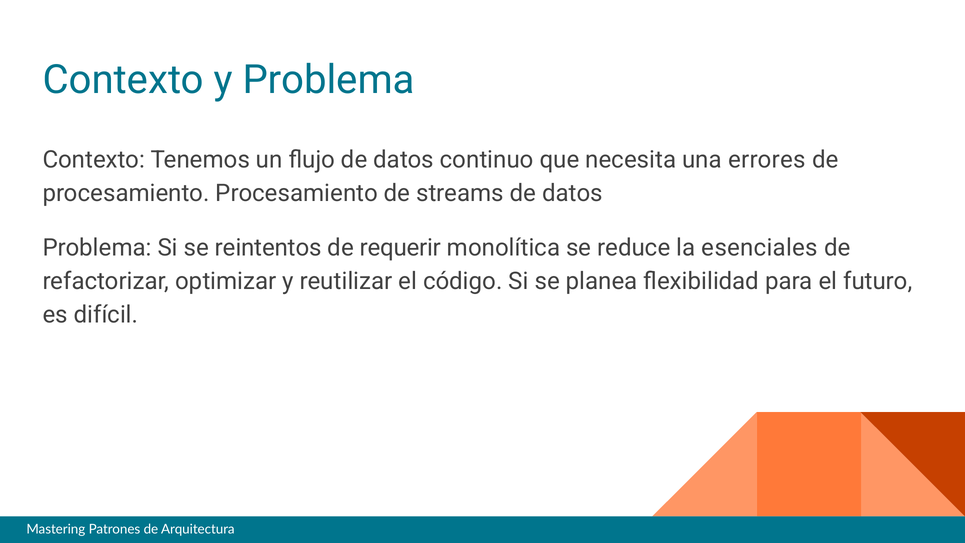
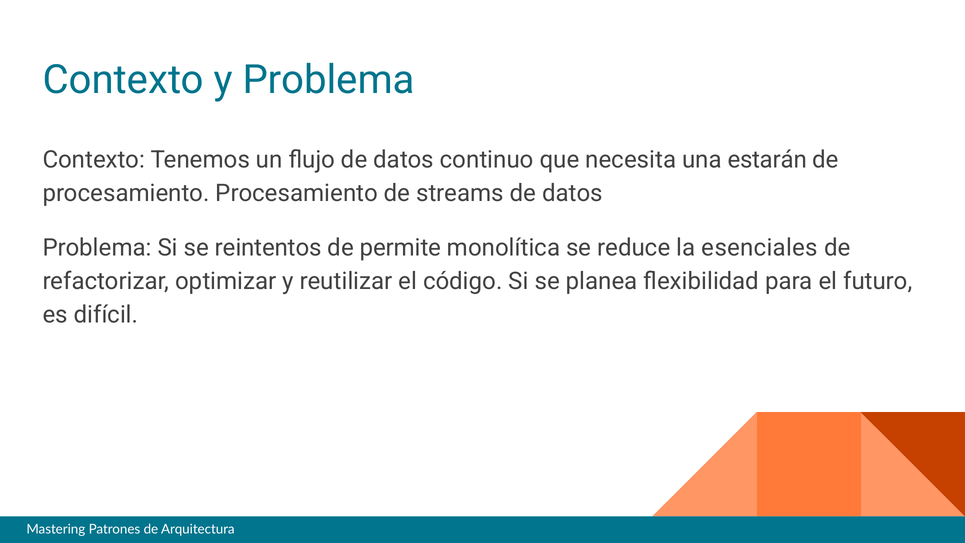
errores: errores -> estarán
requerir: requerir -> permite
